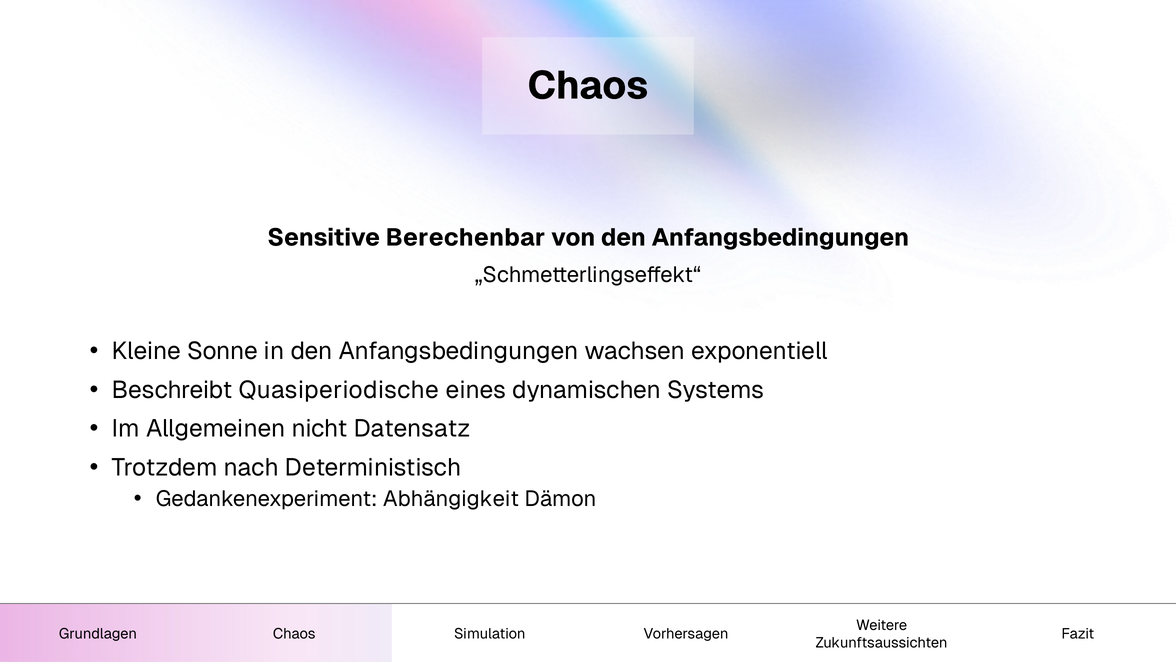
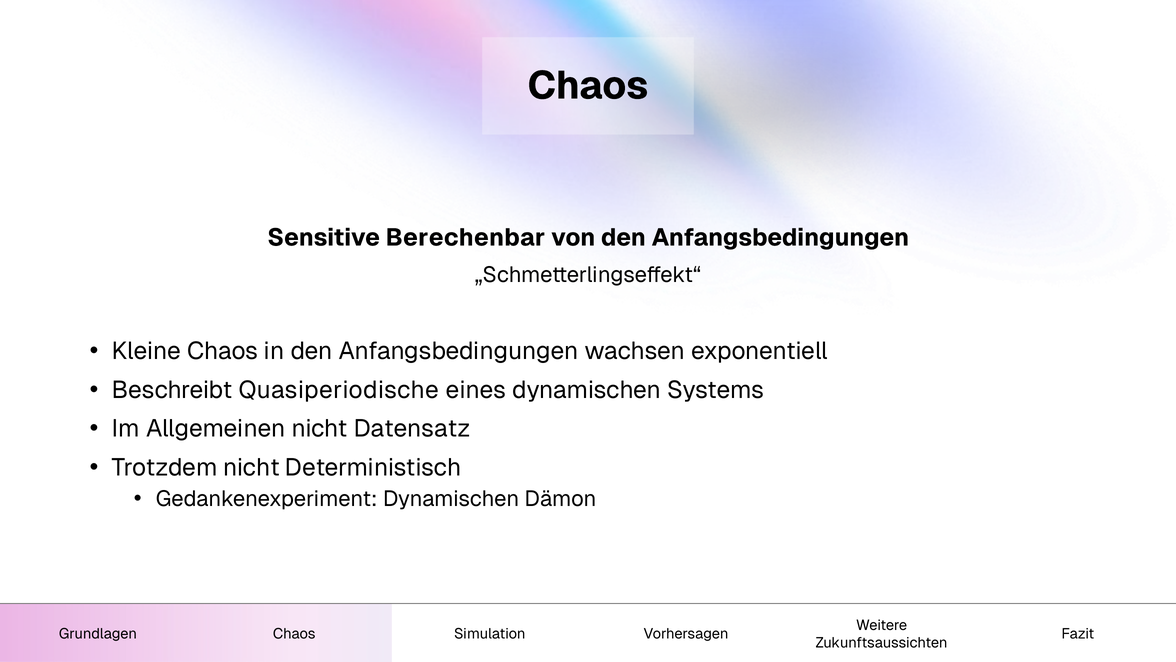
Kleine Sonne: Sonne -> Chaos
Trotzdem nach: nach -> nicht
Gedankenexperiment Abhängigkeit: Abhängigkeit -> Dynamischen
